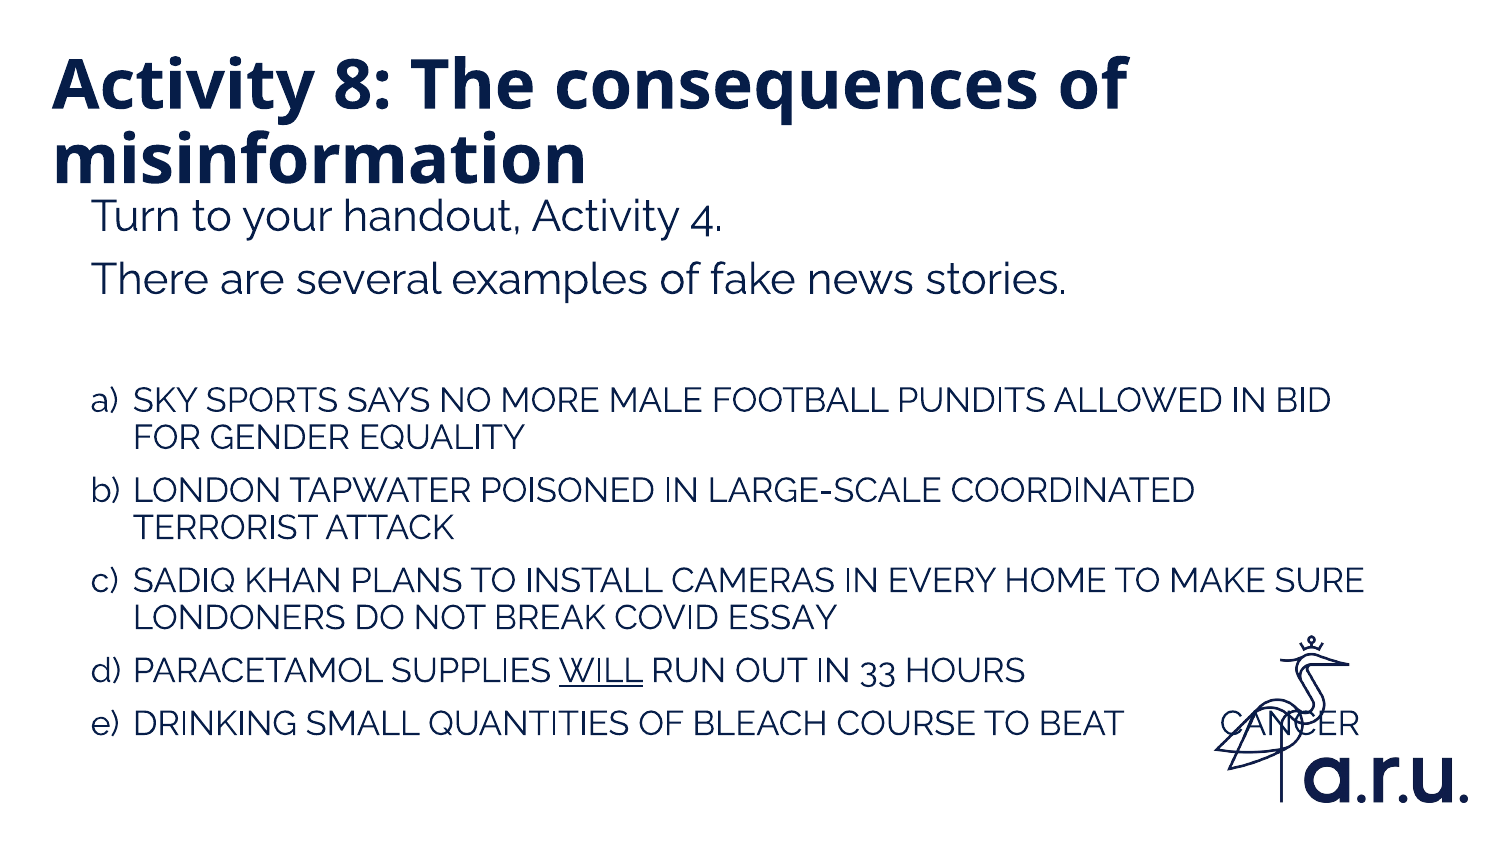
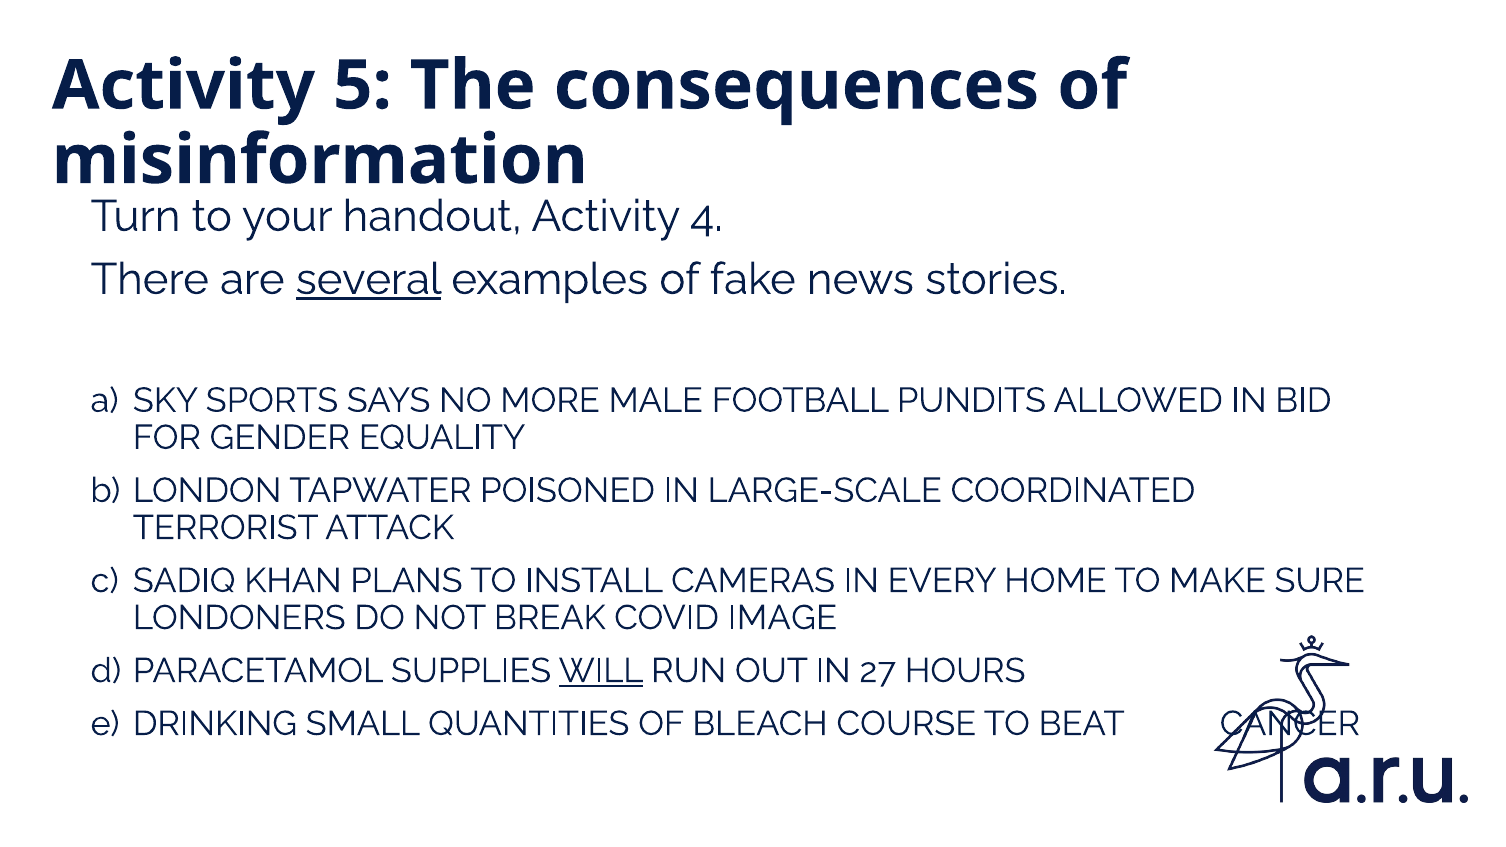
8: 8 -> 5
several underline: none -> present
ESSAY: ESSAY -> IMAGE
33: 33 -> 27
